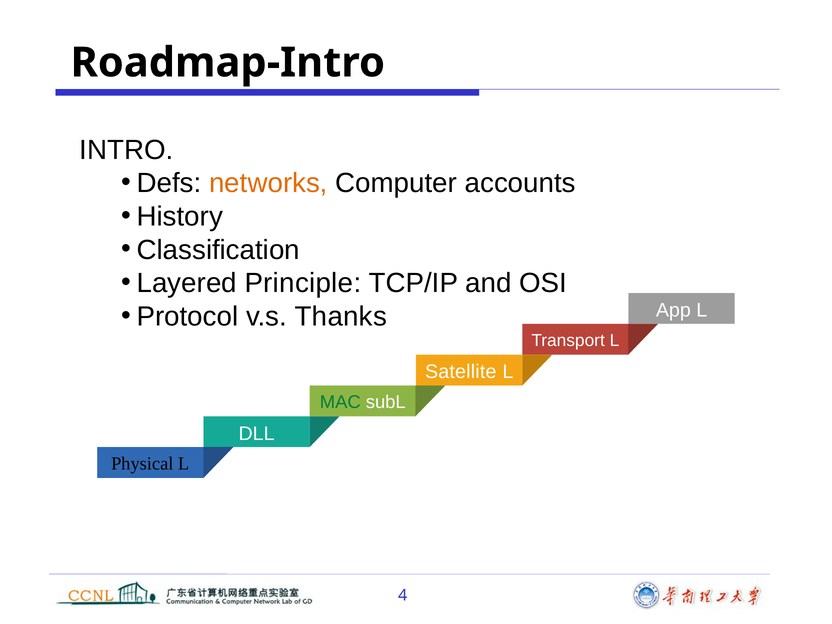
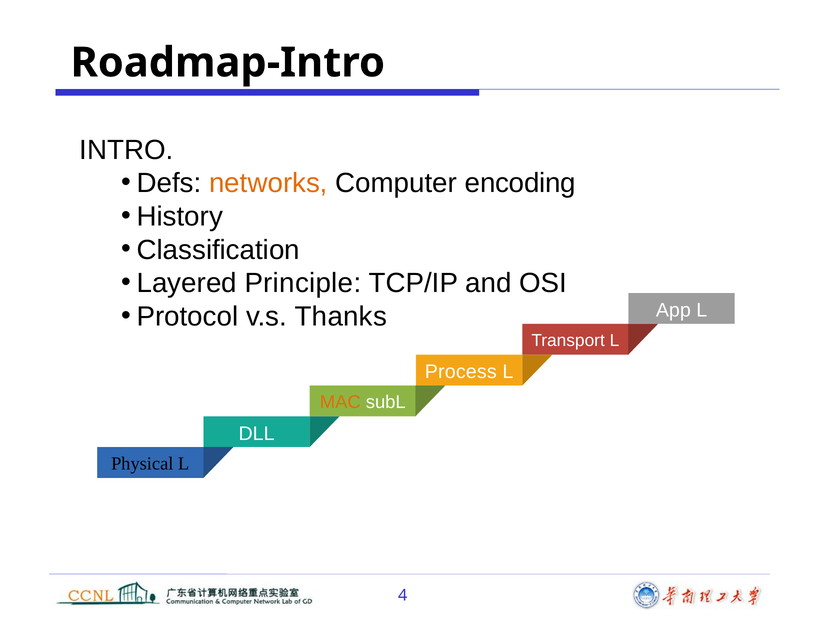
accounts: accounts -> encoding
Satellite: Satellite -> Process
MAC colour: green -> orange
